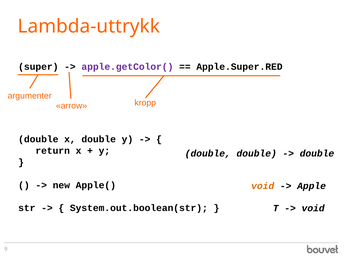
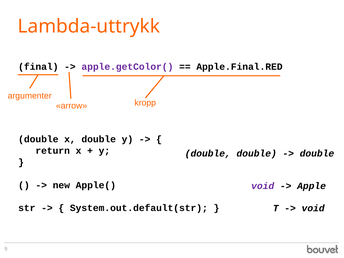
super: super -> final
Apple.Super.RED: Apple.Super.RED -> Apple.Final.RED
void at (263, 186) colour: orange -> purple
System.out.boolean(str: System.out.boolean(str -> System.out.default(str
